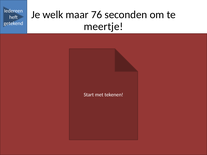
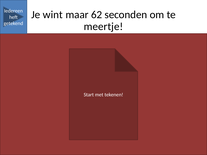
welk: welk -> wint
76: 76 -> 62
